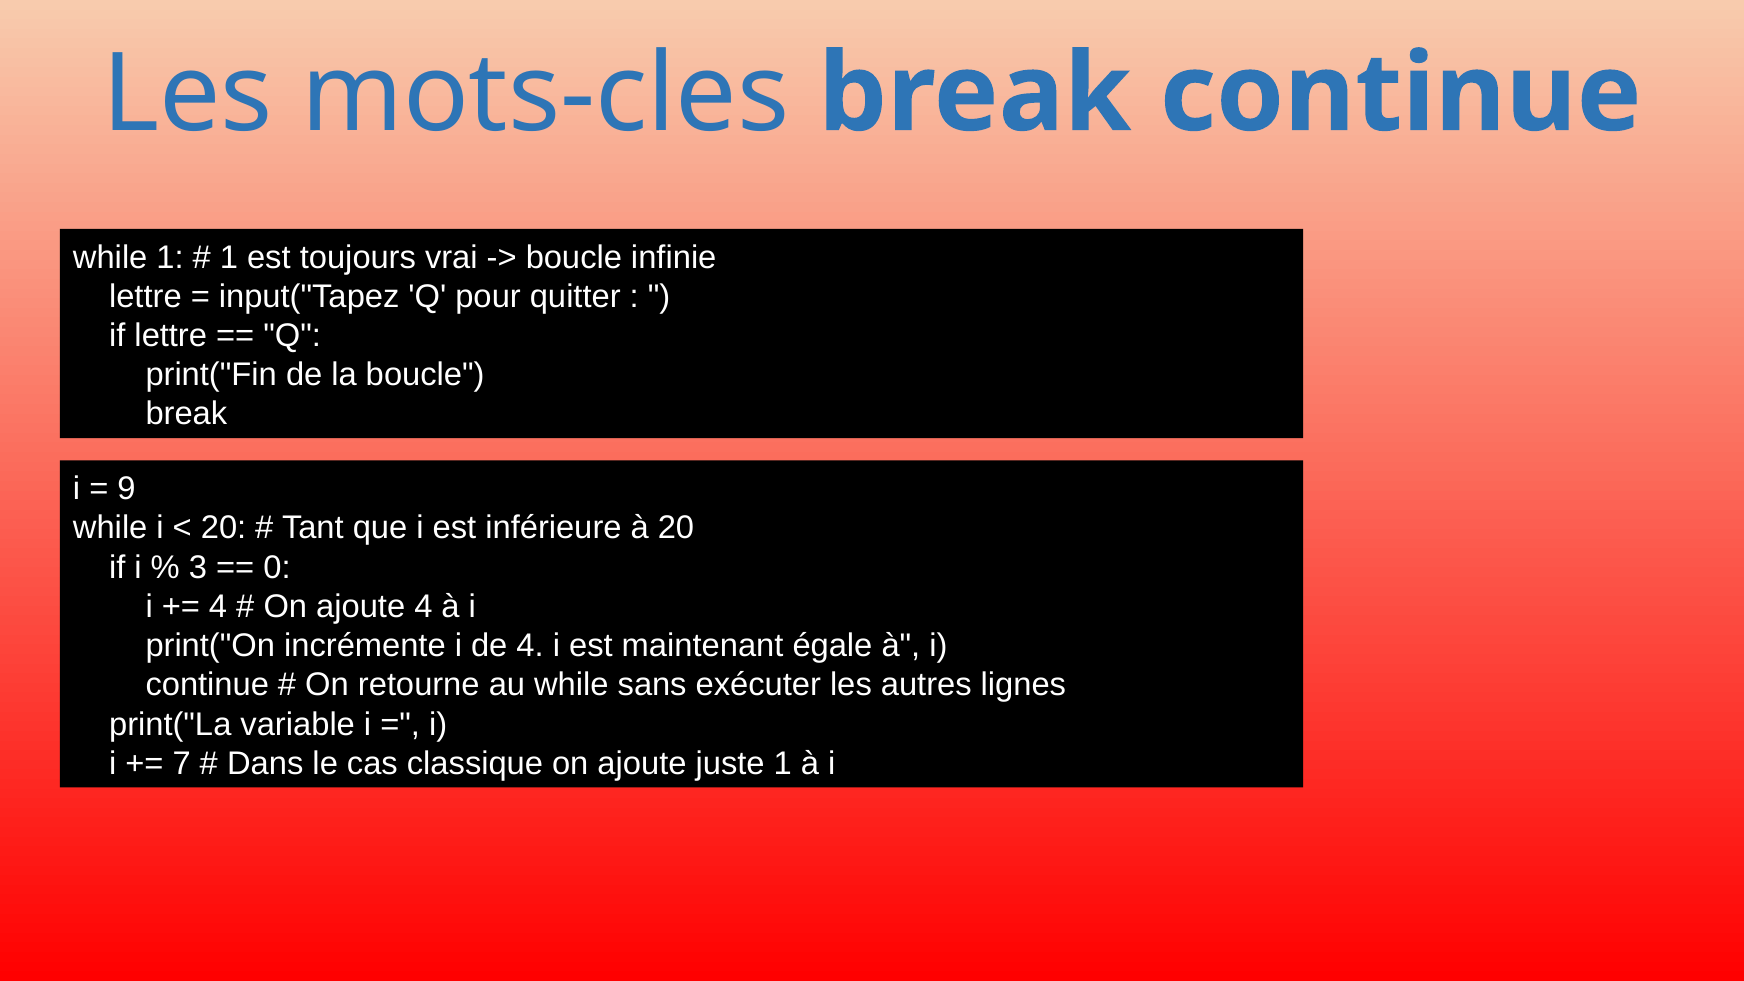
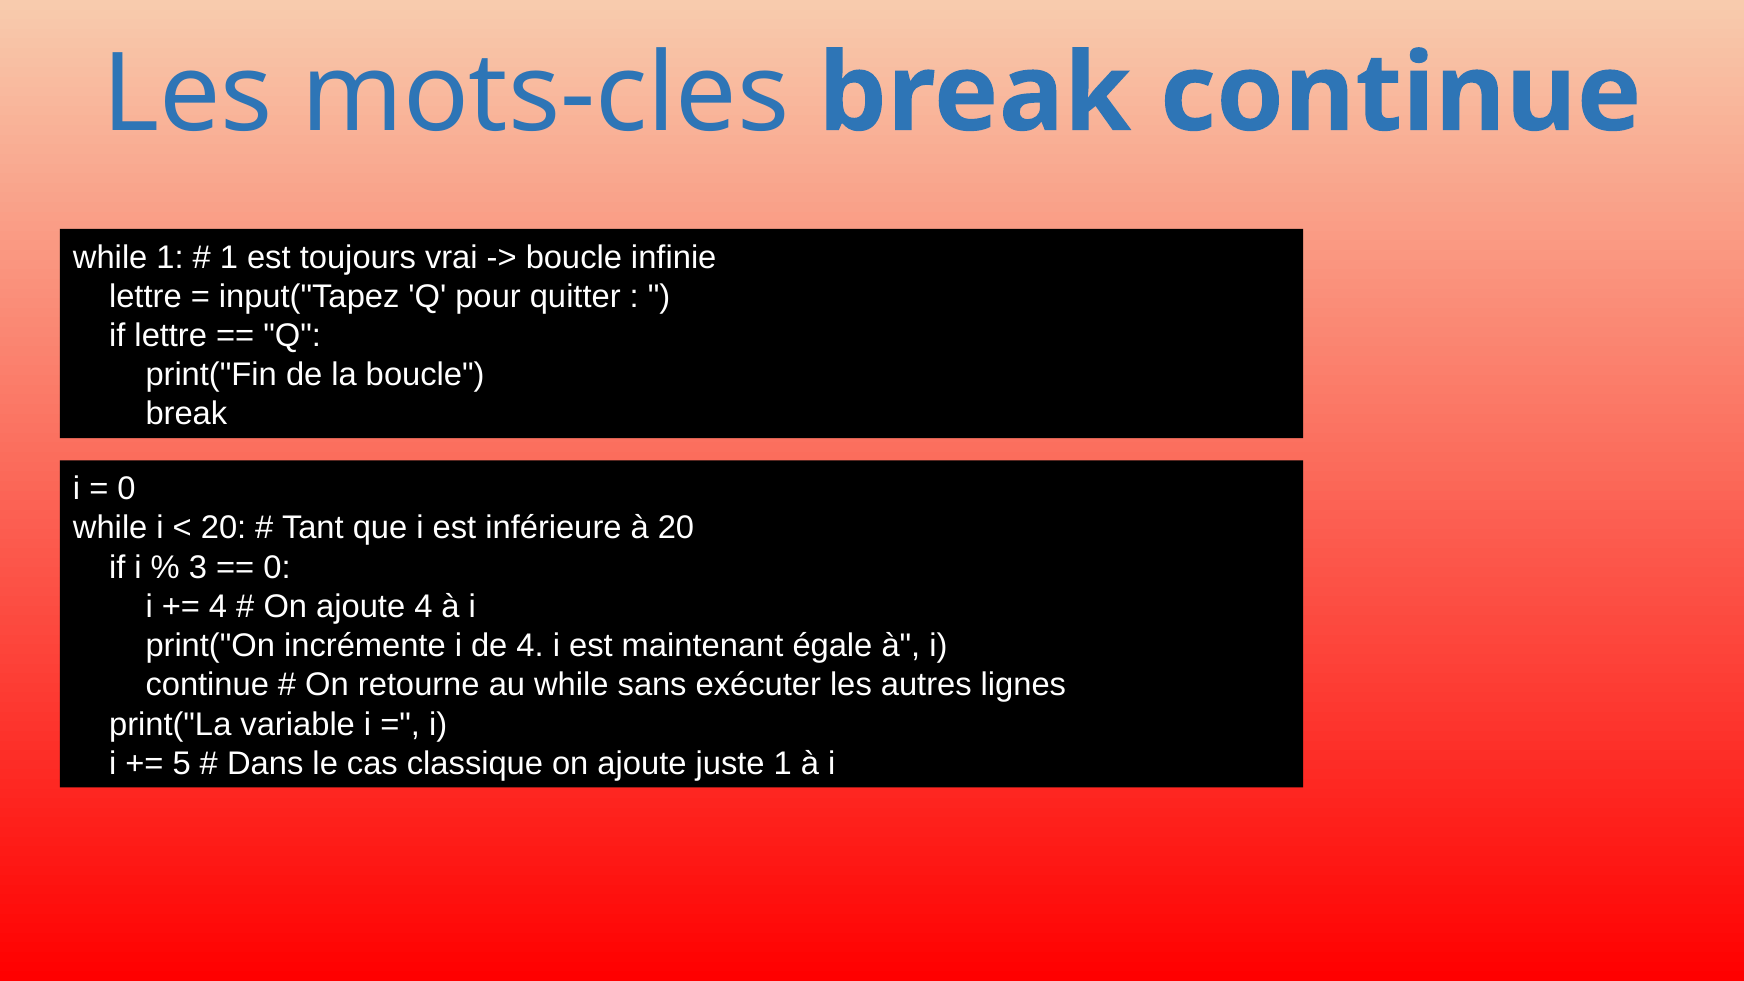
9 at (126, 489): 9 -> 0
7: 7 -> 5
